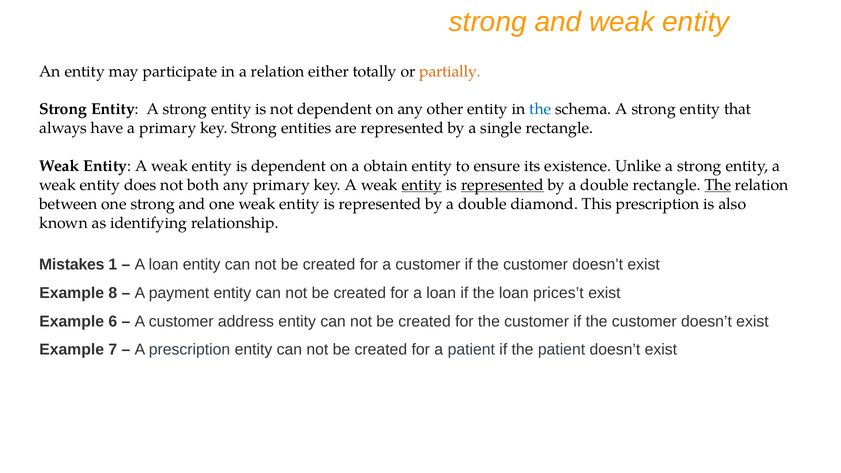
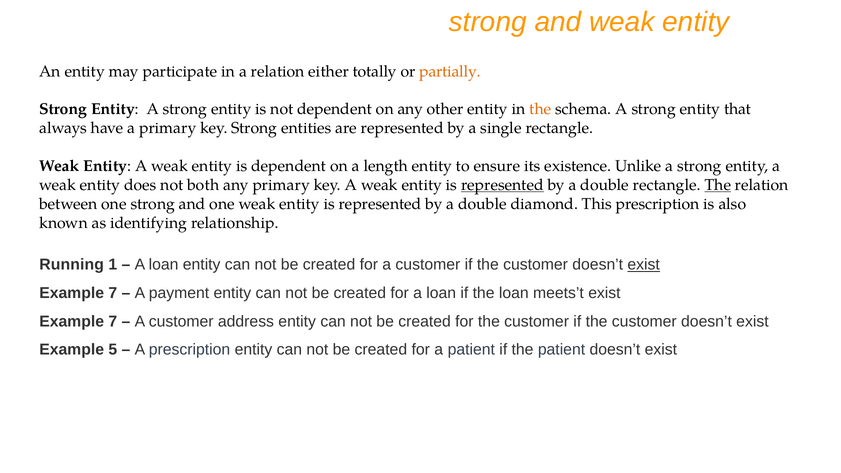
the at (540, 109) colour: blue -> orange
obtain: obtain -> length
entity at (422, 185) underline: present -> none
Mistakes: Mistakes -> Running
exist at (644, 265) underline: none -> present
8 at (113, 293): 8 -> 7
prices’t: prices’t -> meets’t
6 at (113, 321): 6 -> 7
7: 7 -> 5
